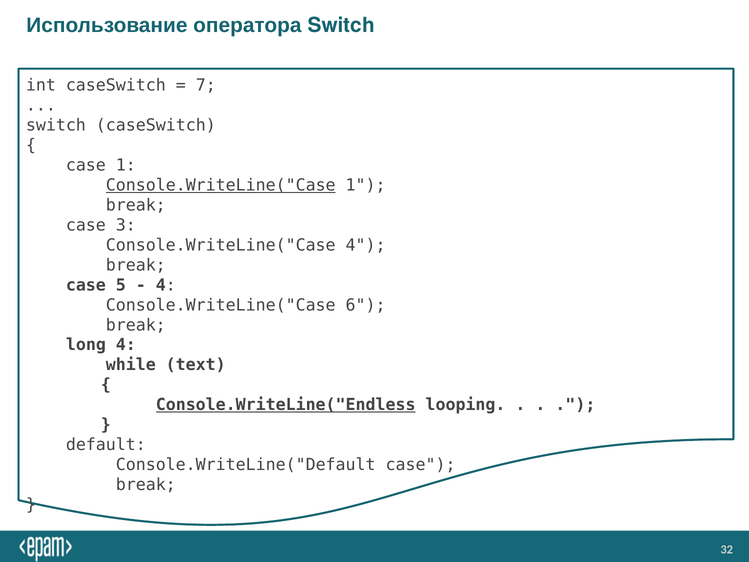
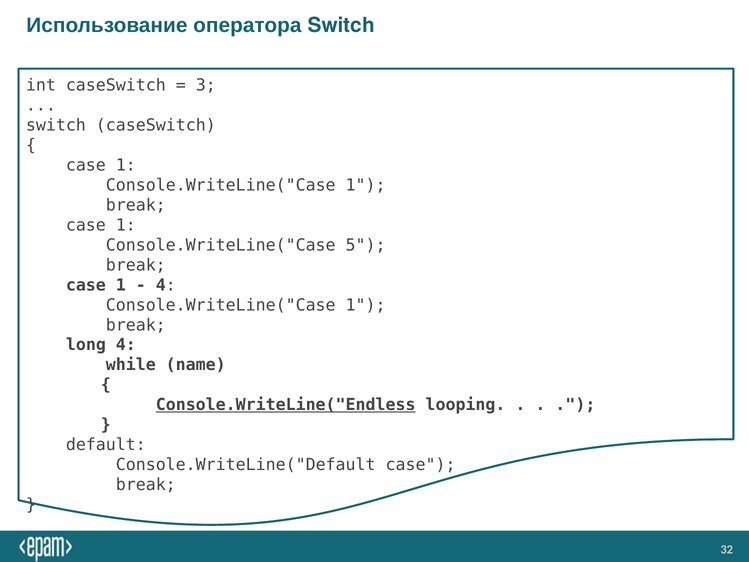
7: 7 -> 3
Console.WriteLine("Case at (221, 185) underline: present -> none
3 at (126, 225): 3 -> 1
Console.WriteLine("Case 4: 4 -> 5
5 at (121, 285): 5 -> 1
6 at (366, 305): 6 -> 1
text: text -> name
